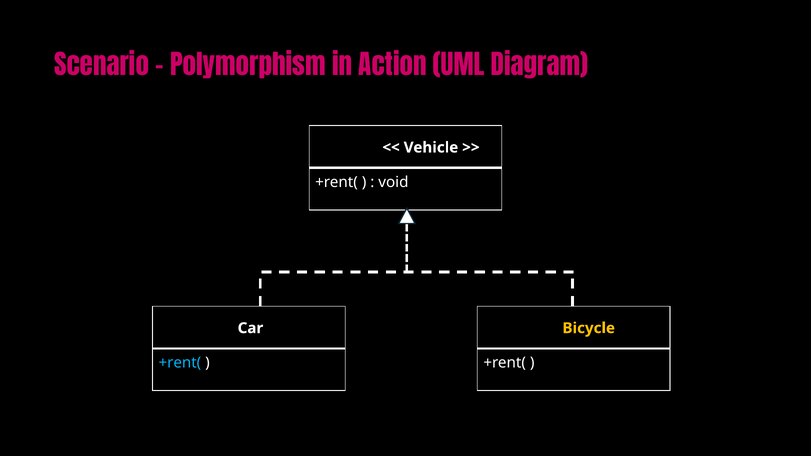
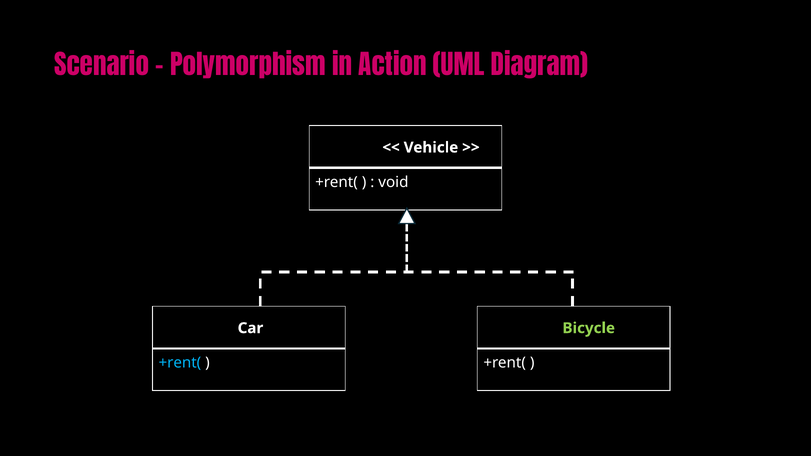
Bicycle colour: yellow -> light green
